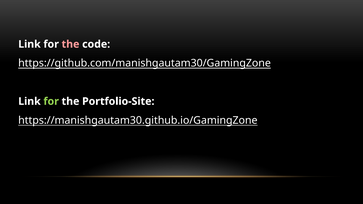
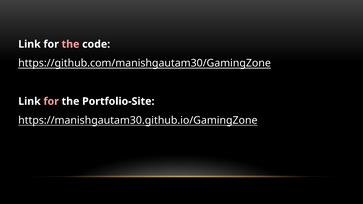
for at (51, 101) colour: light green -> pink
